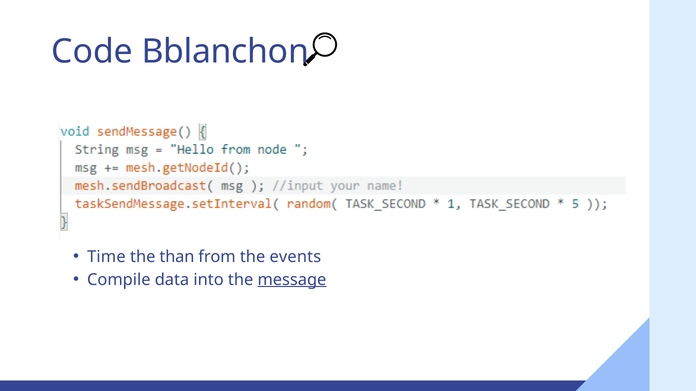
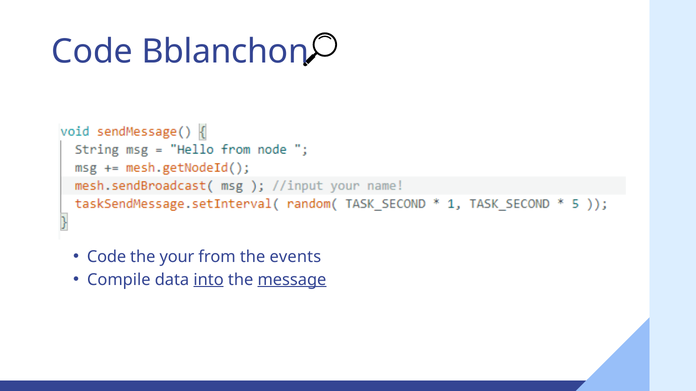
Time at (106, 257): Time -> Code
than: than -> your
into underline: none -> present
